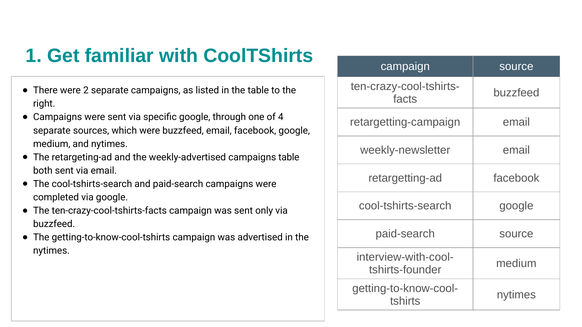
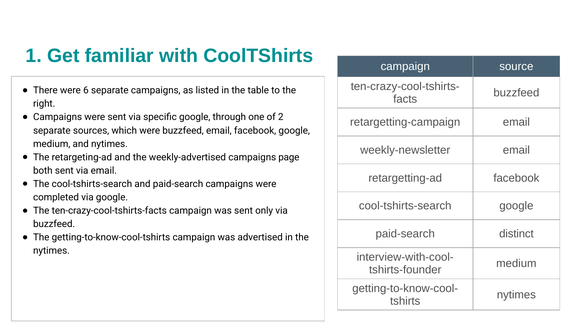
2: 2 -> 6
4: 4 -> 2
campaigns table: table -> page
paid-search source: source -> distinct
